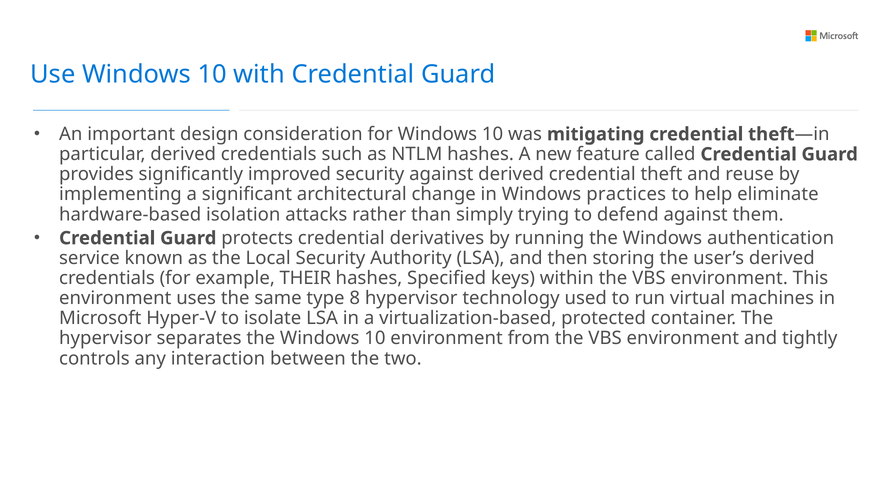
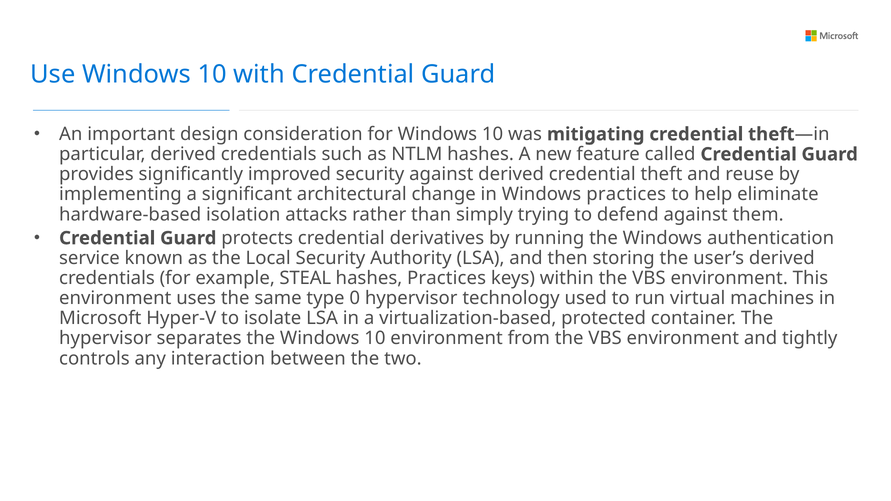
THEIR: THEIR -> STEAL
hashes Specified: Specified -> Practices
8: 8 -> 0
